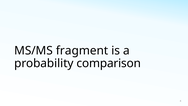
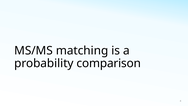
fragment: fragment -> matching
